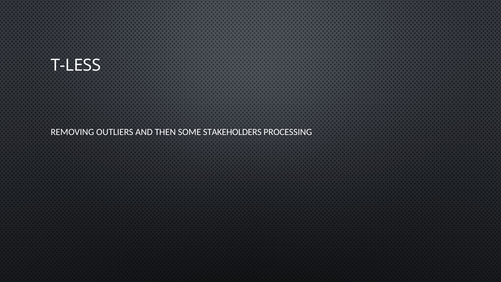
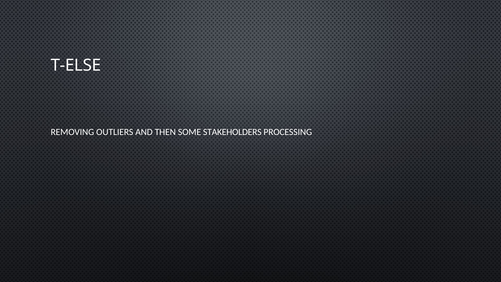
T-LESS: T-LESS -> T-ELSE
